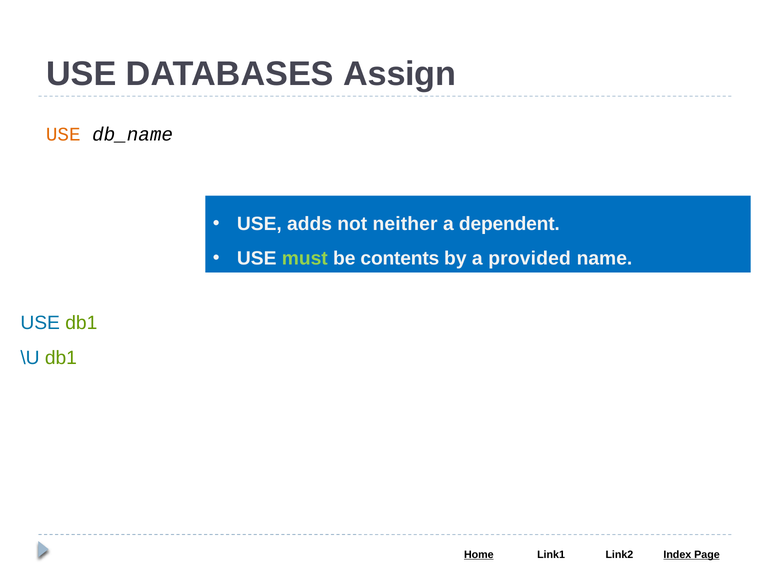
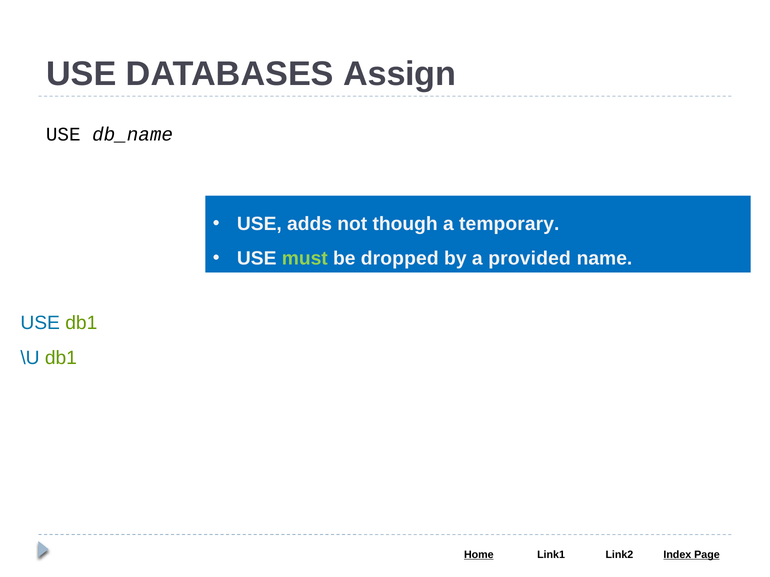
USE at (63, 134) colour: orange -> black
neither: neither -> though
dependent: dependent -> temporary
contents: contents -> dropped
